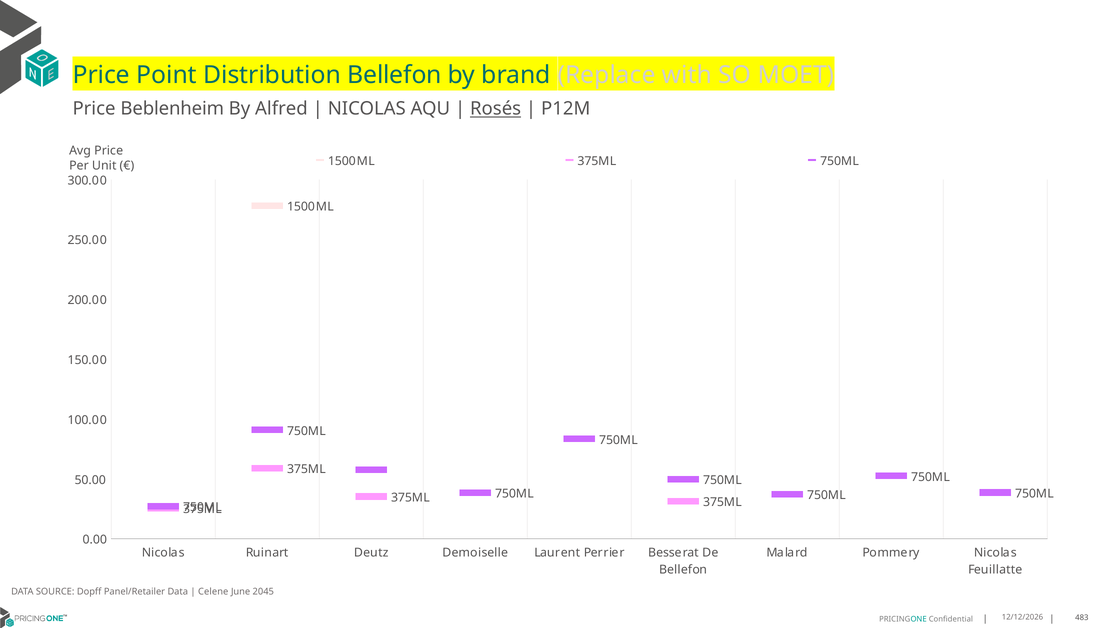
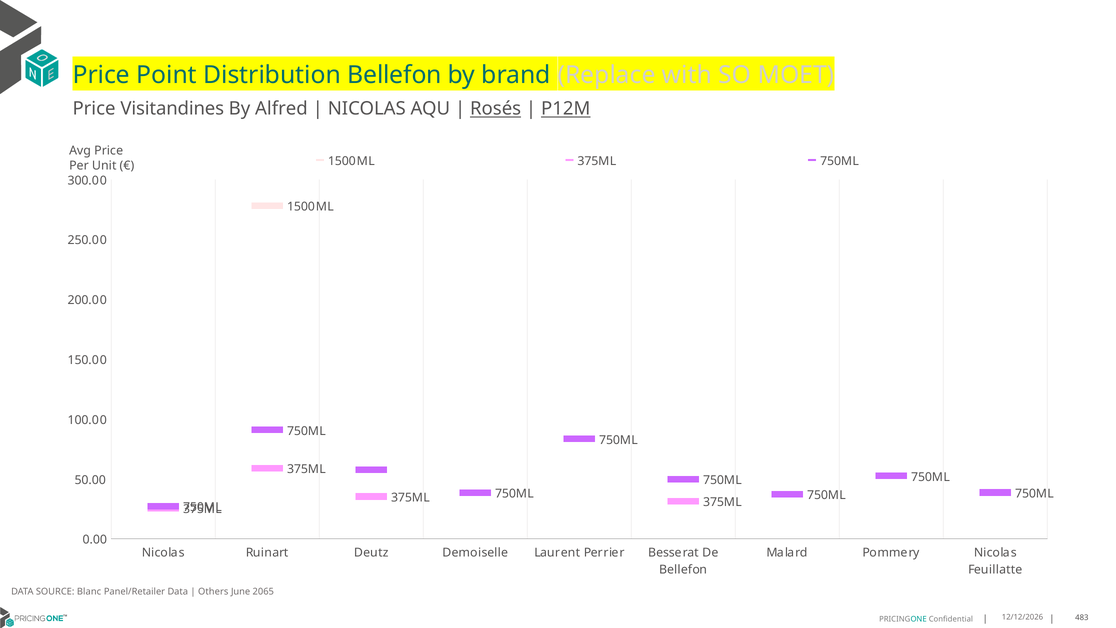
Beblenheim: Beblenheim -> Visitandines
P12M underline: none -> present
Dopff: Dopff -> Blanc
Celene: Celene -> Others
2045: 2045 -> 2065
